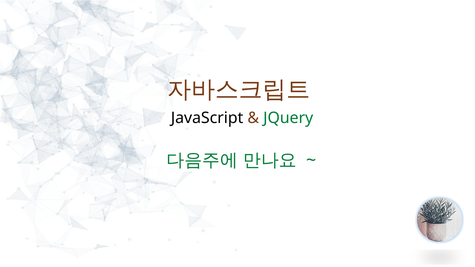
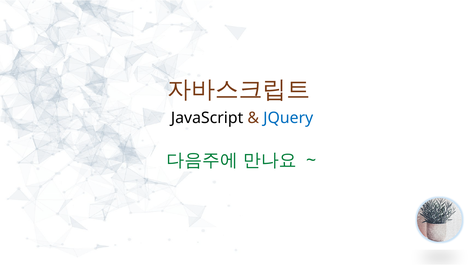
JQuery colour: green -> blue
